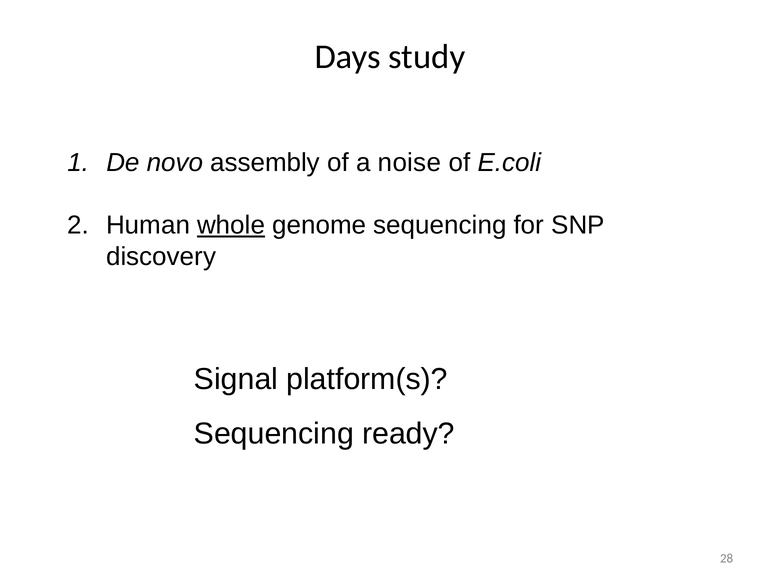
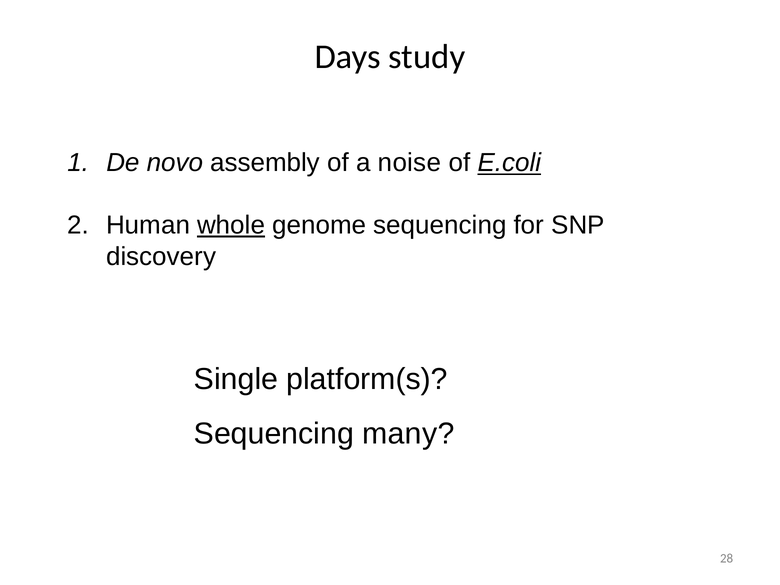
E.coli underline: none -> present
Signal: Signal -> Single
ready: ready -> many
